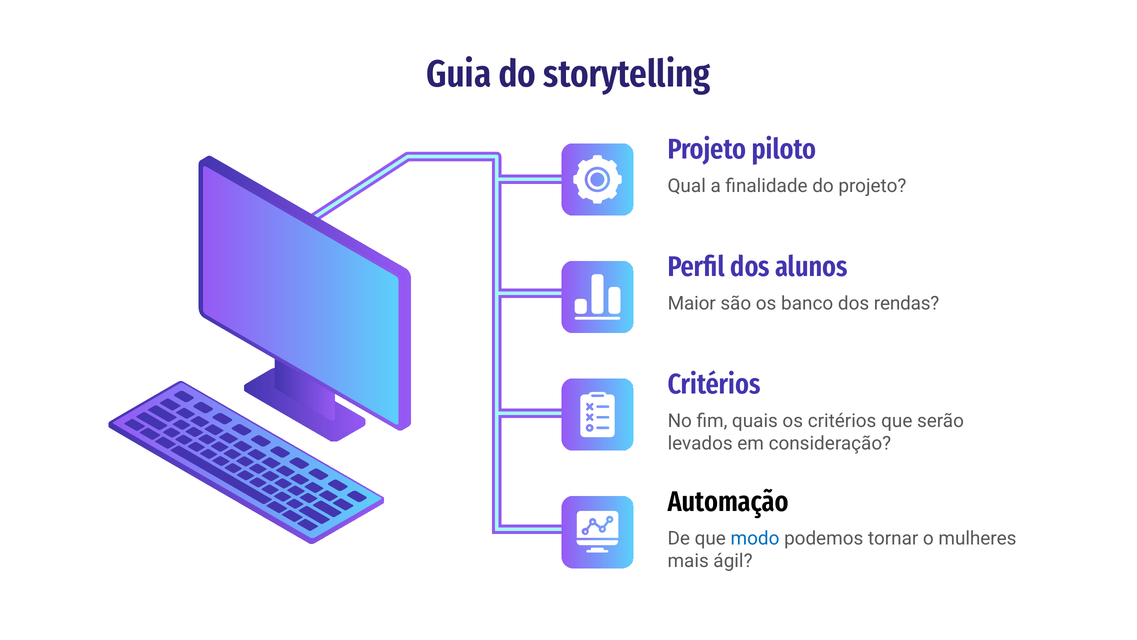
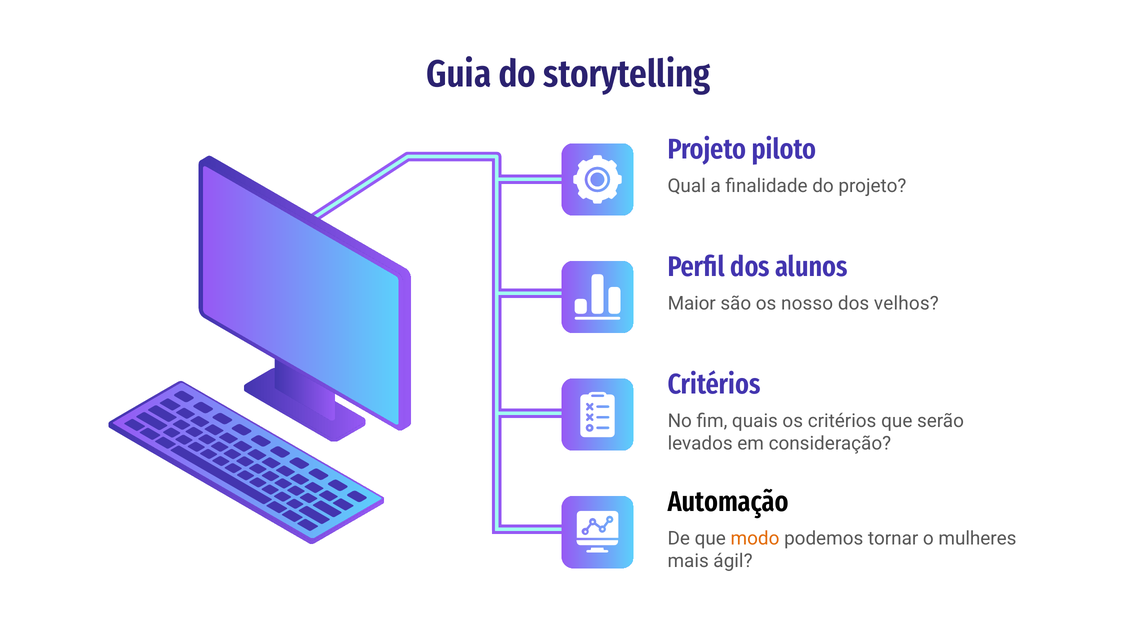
banco: banco -> nosso
rendas: rendas -> velhos
modo colour: blue -> orange
